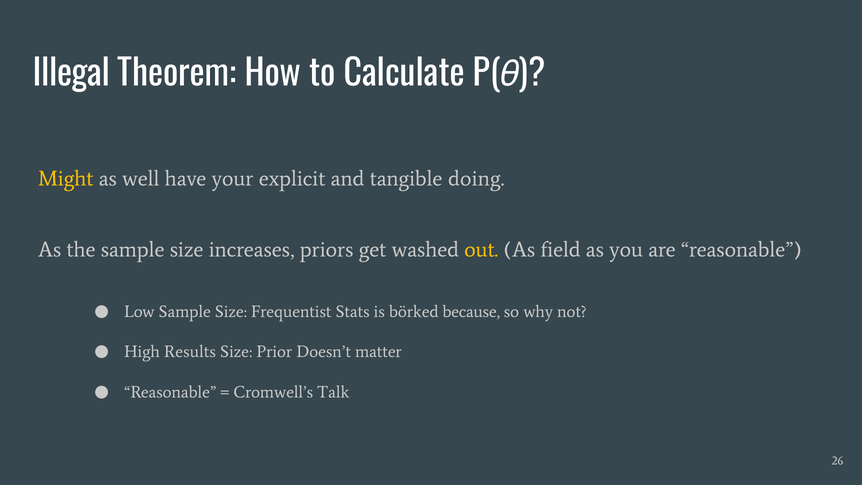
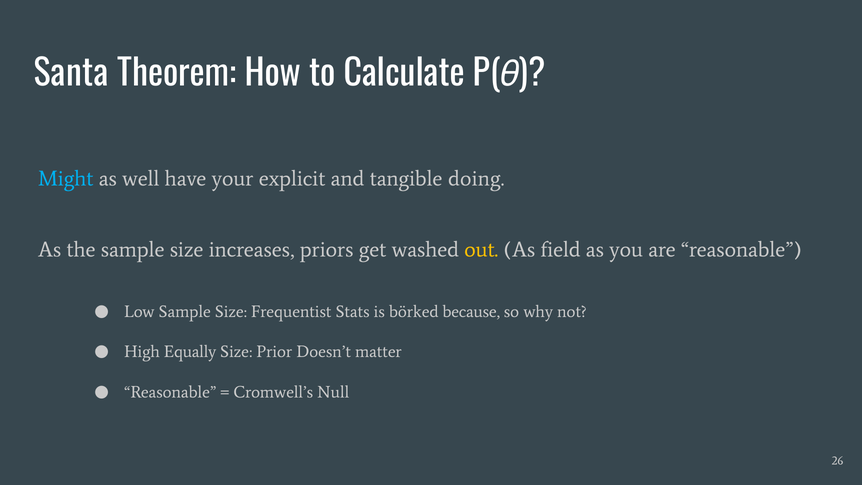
Illegal: Illegal -> Santa
Might colour: yellow -> light blue
Results: Results -> Equally
Talk: Talk -> Null
